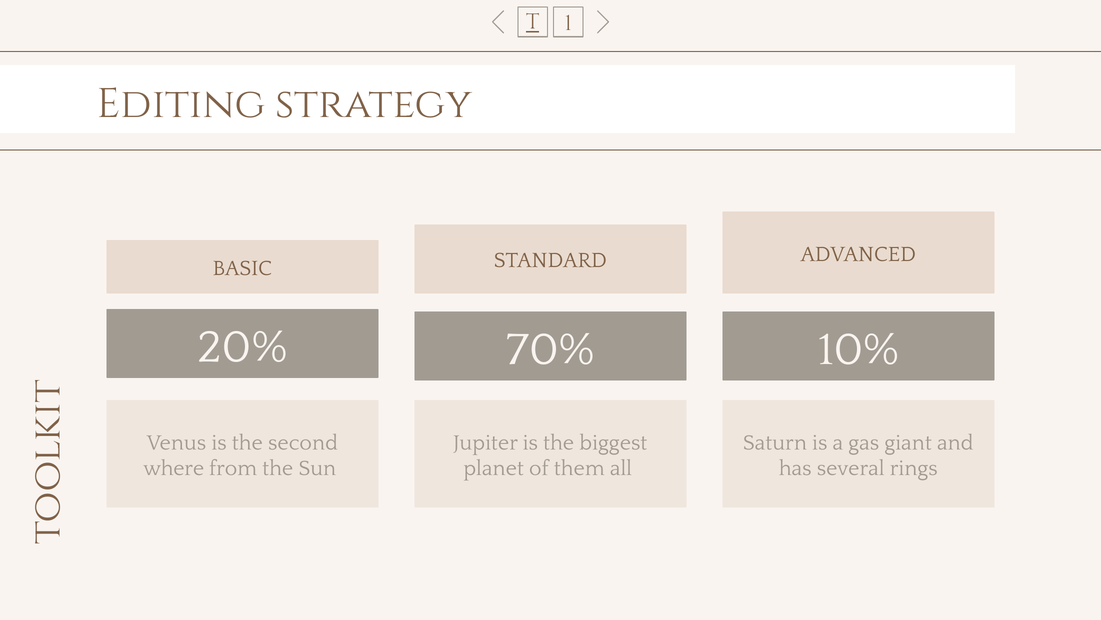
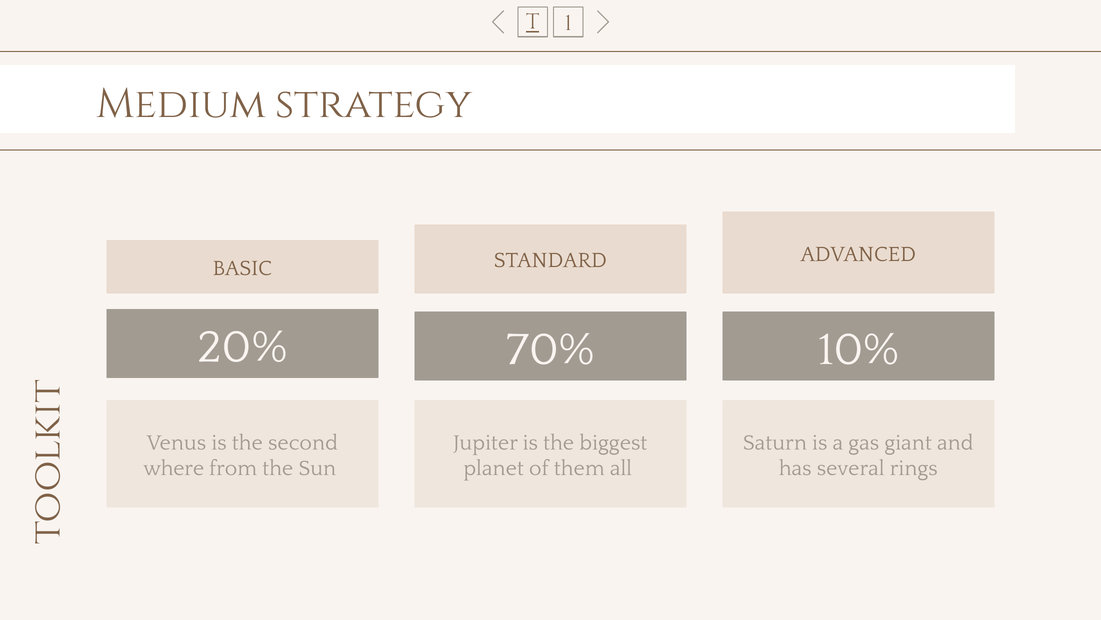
Editing: Editing -> Medium
